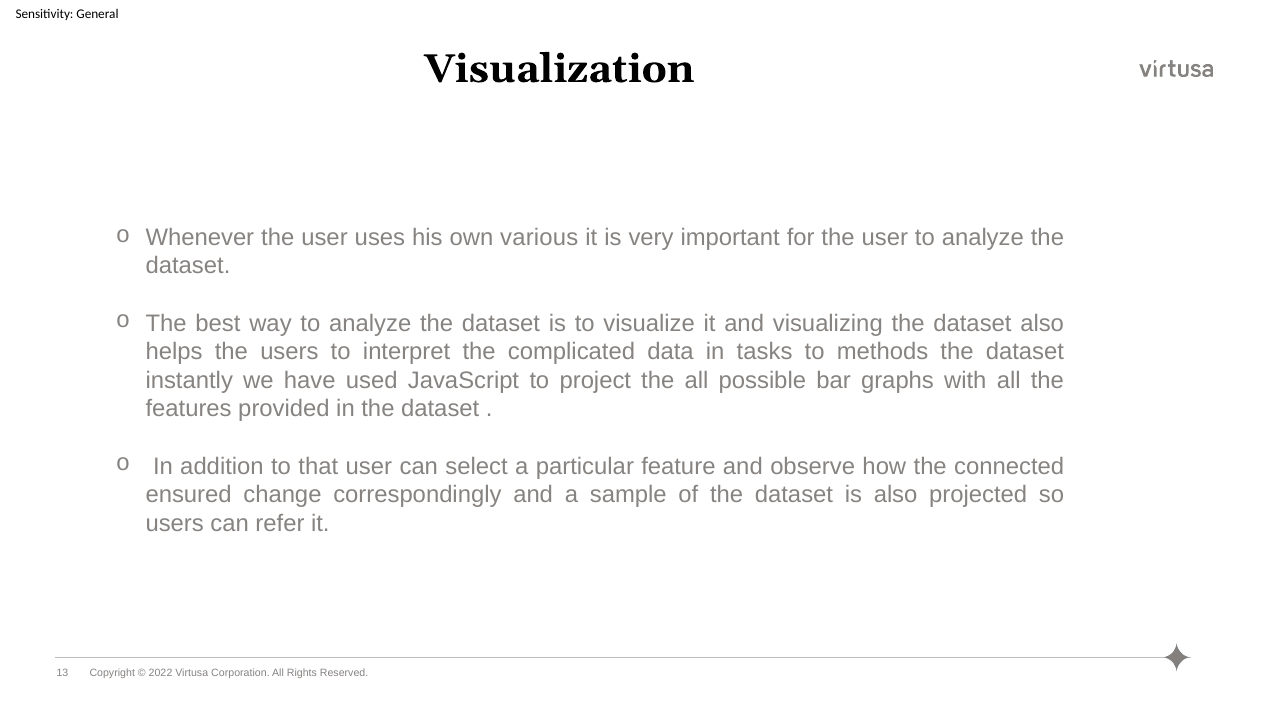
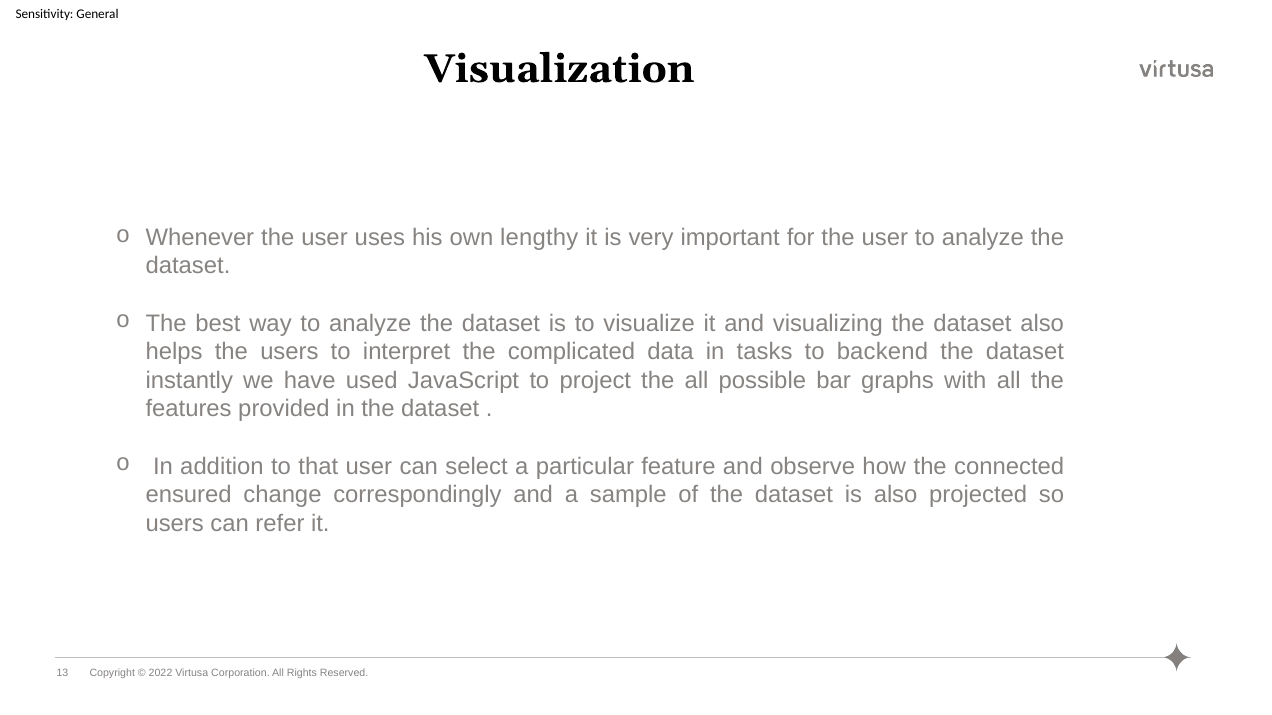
various: various -> lengthy
methods: methods -> backend
